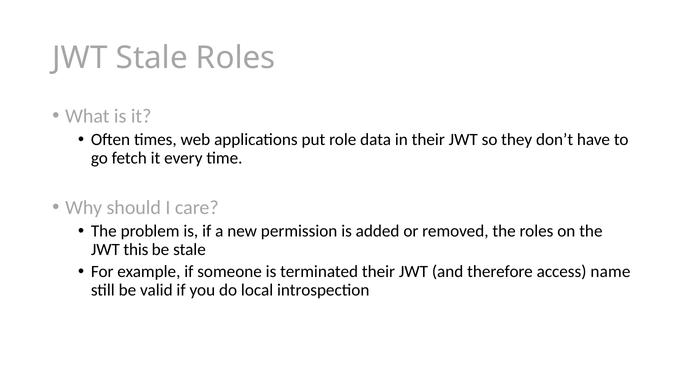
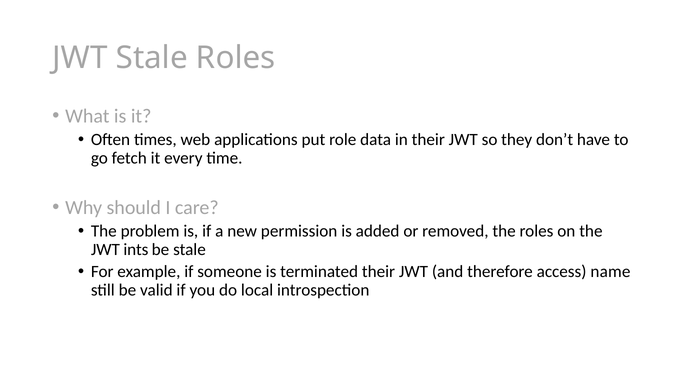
this: this -> ints
